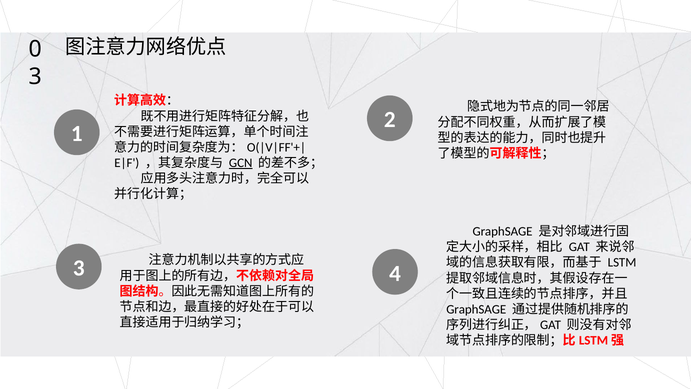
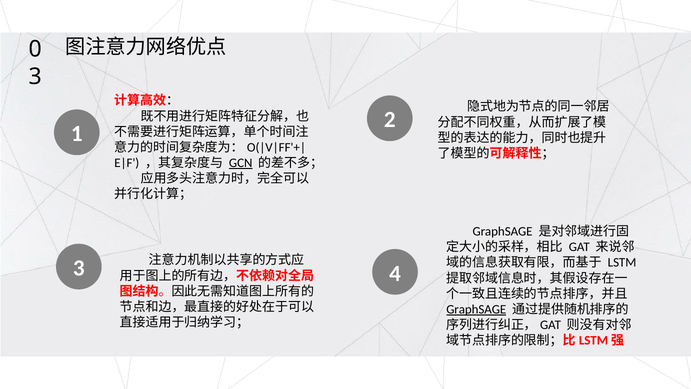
GraphSAGE at (476, 309) underline: none -> present
